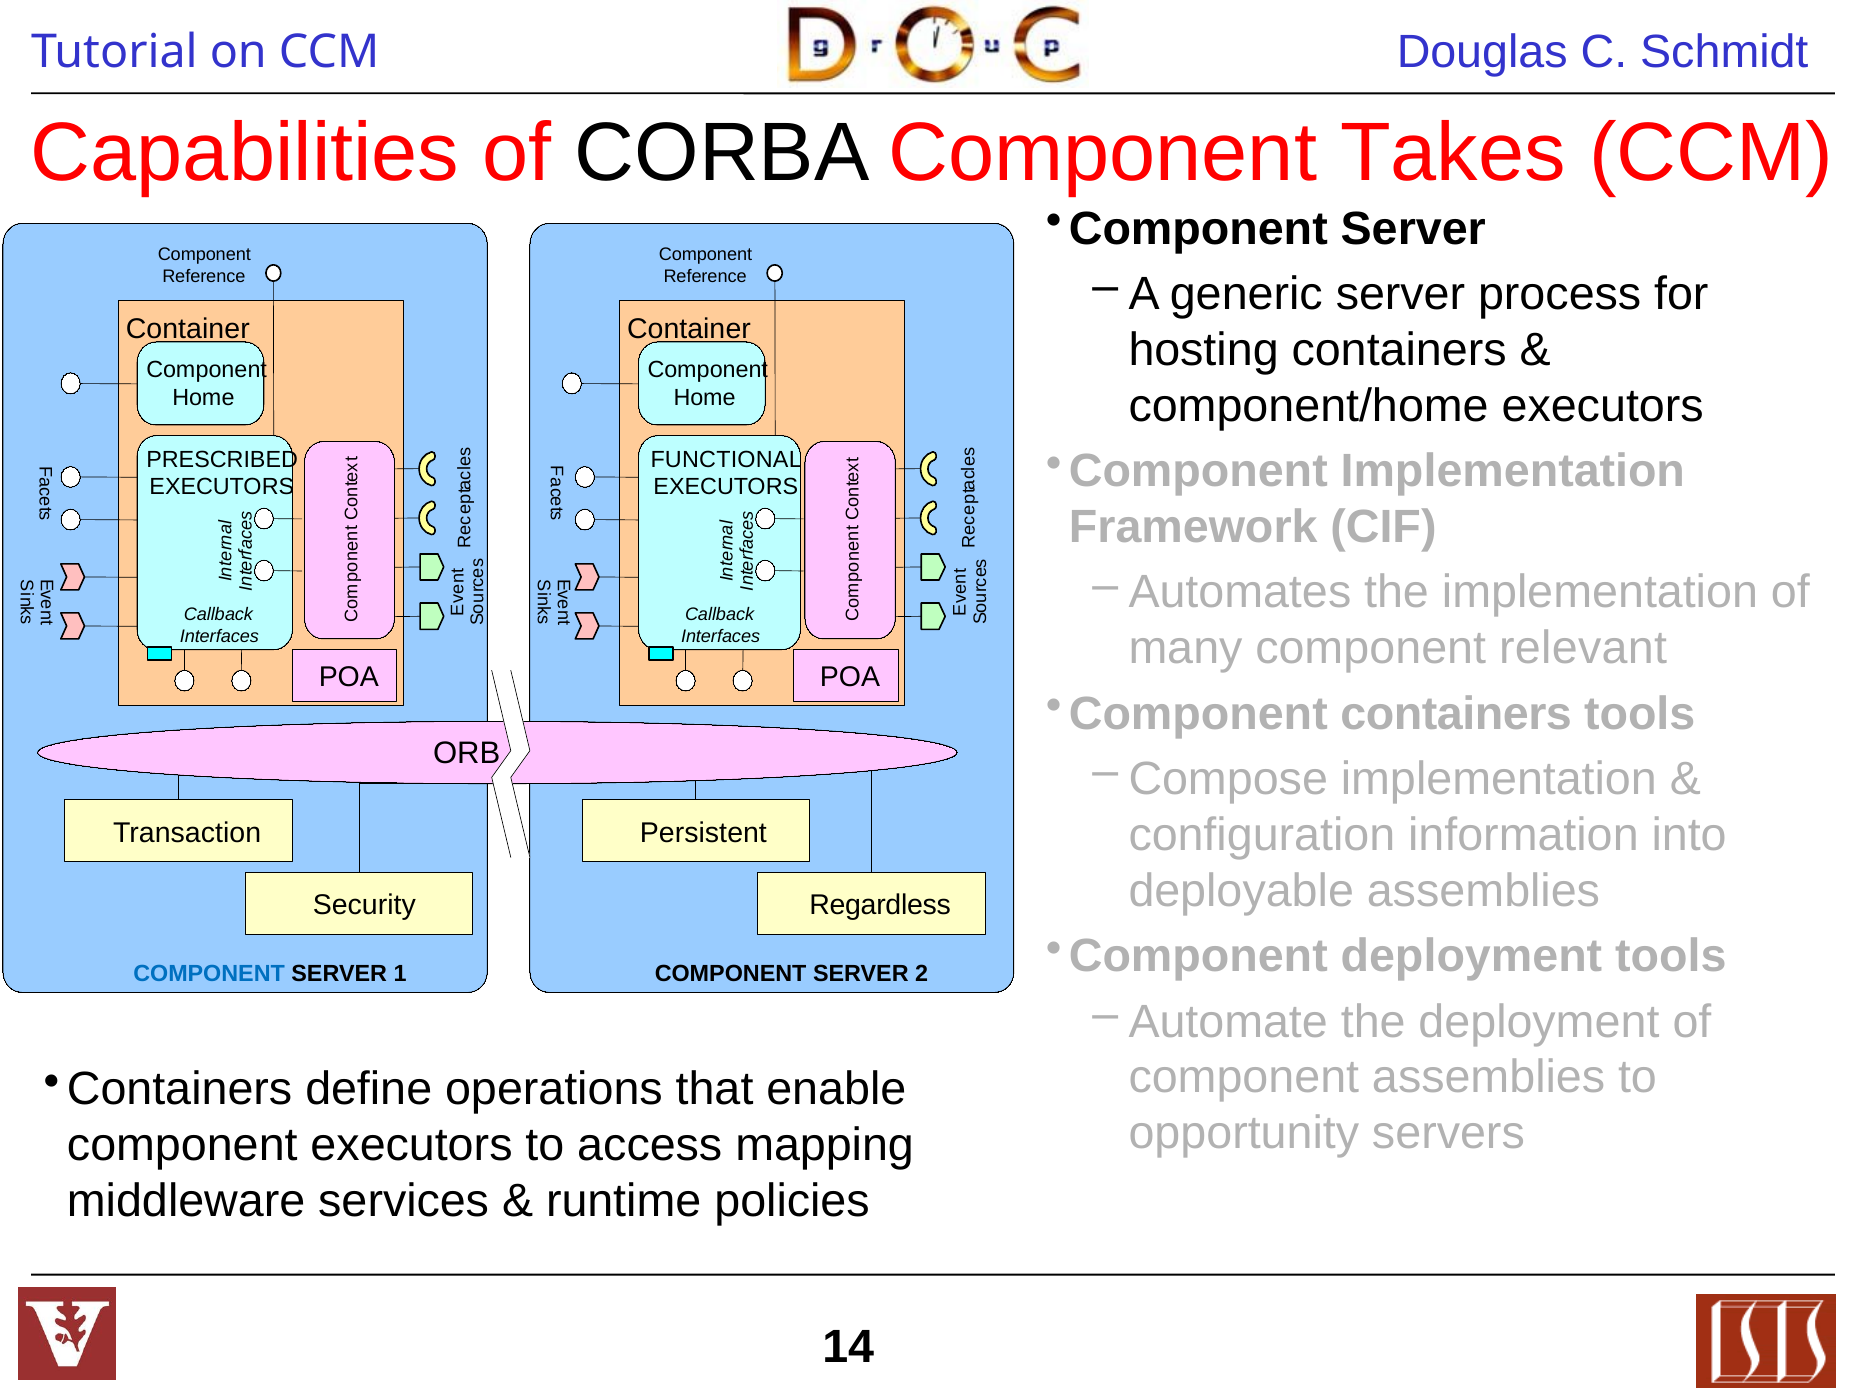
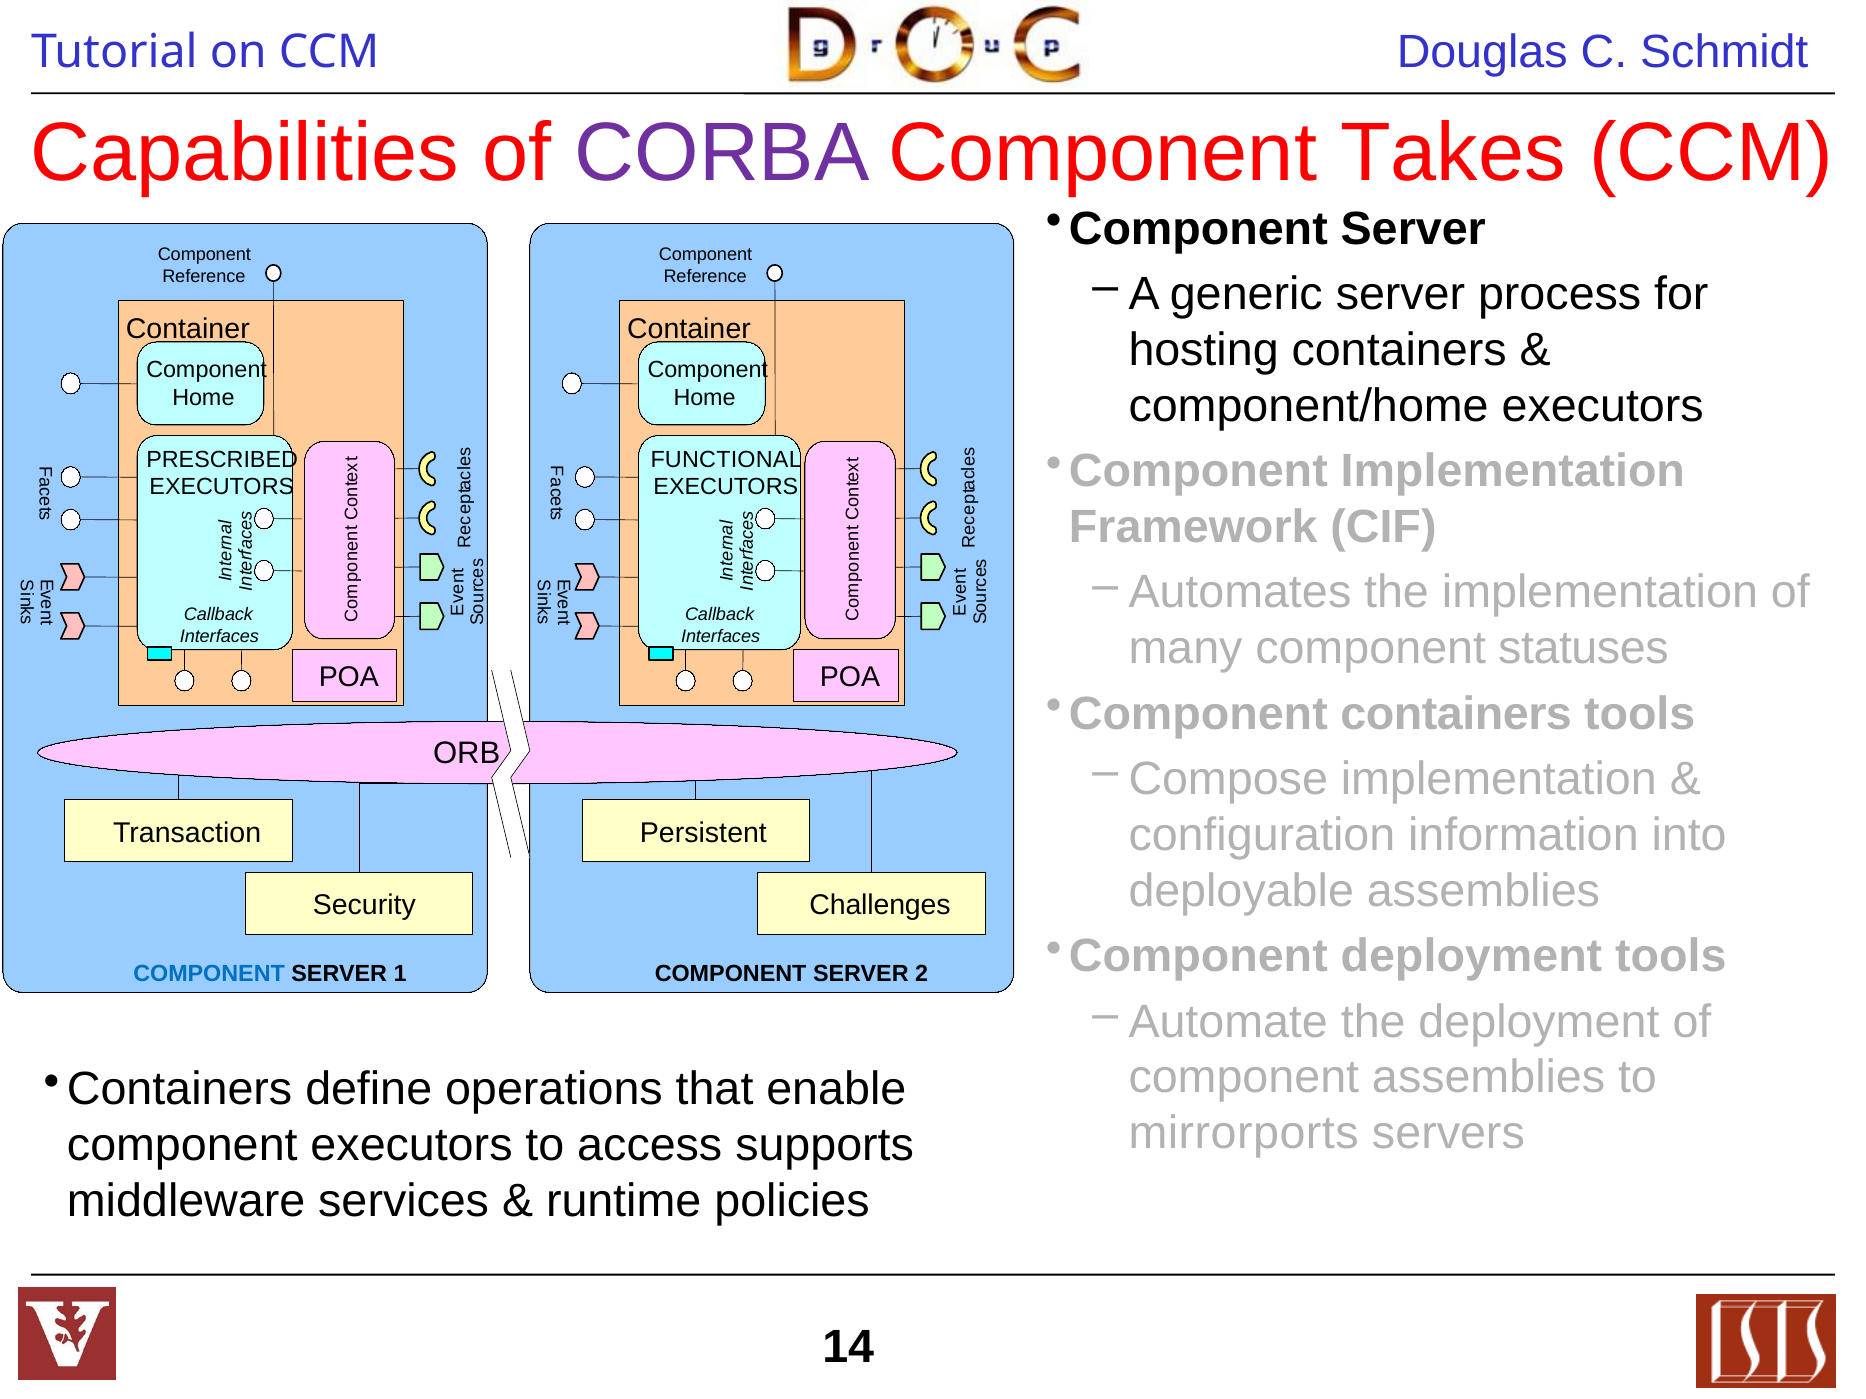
CORBA colour: black -> purple
relevant: relevant -> statuses
Regardless: Regardless -> Challenges
opportunity: opportunity -> mirrorports
mapping: mapping -> supports
